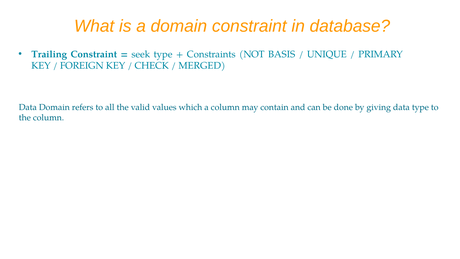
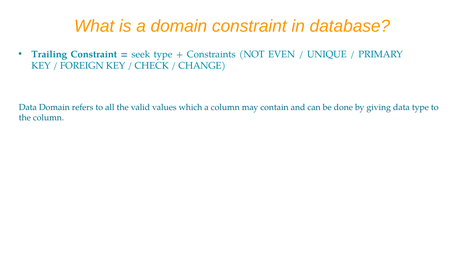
BASIS: BASIS -> EVEN
MERGED: MERGED -> CHANGE
